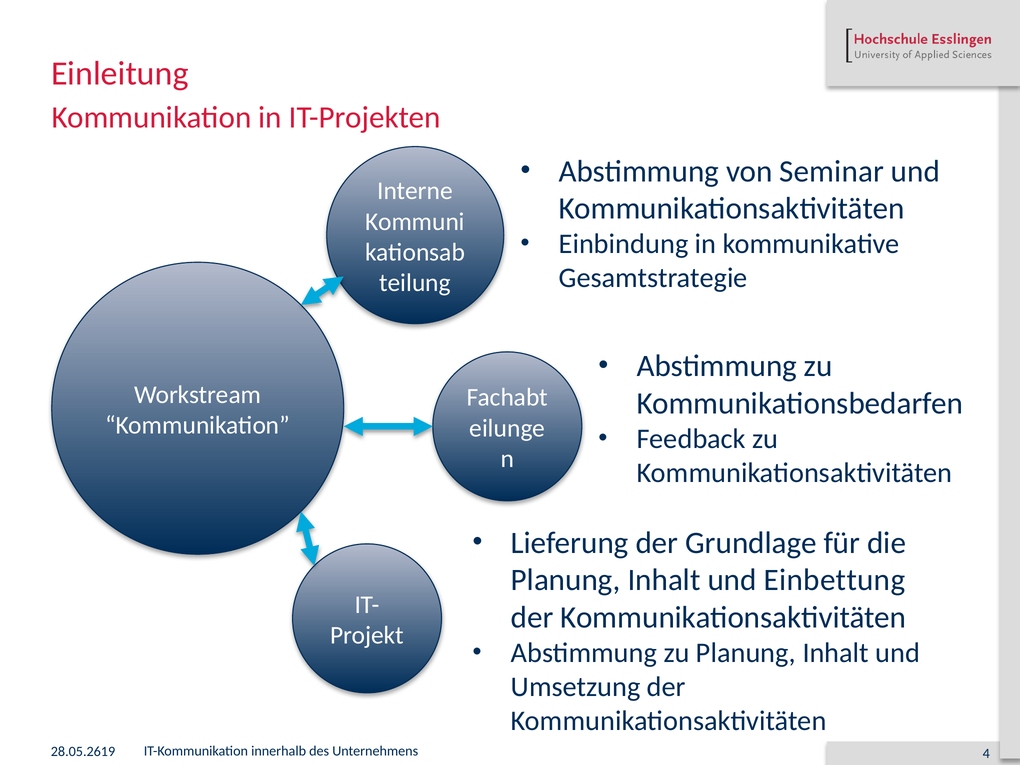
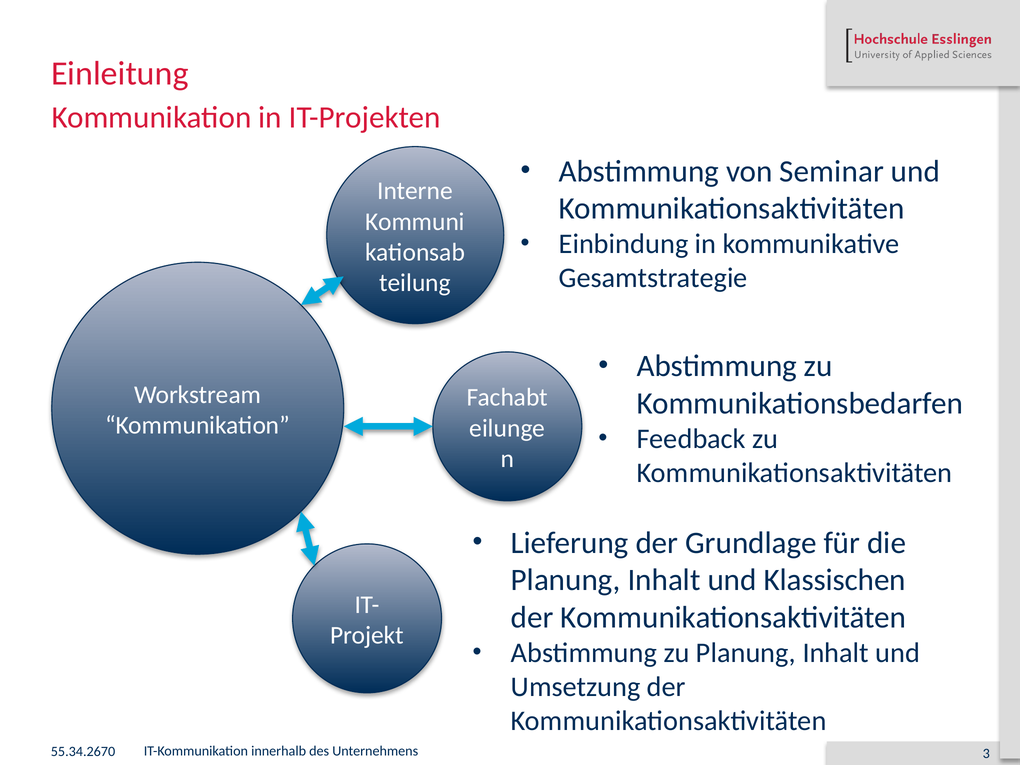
Einbettung: Einbettung -> Klassischen
28.05.2619: 28.05.2619 -> 55.34.2670
4: 4 -> 3
